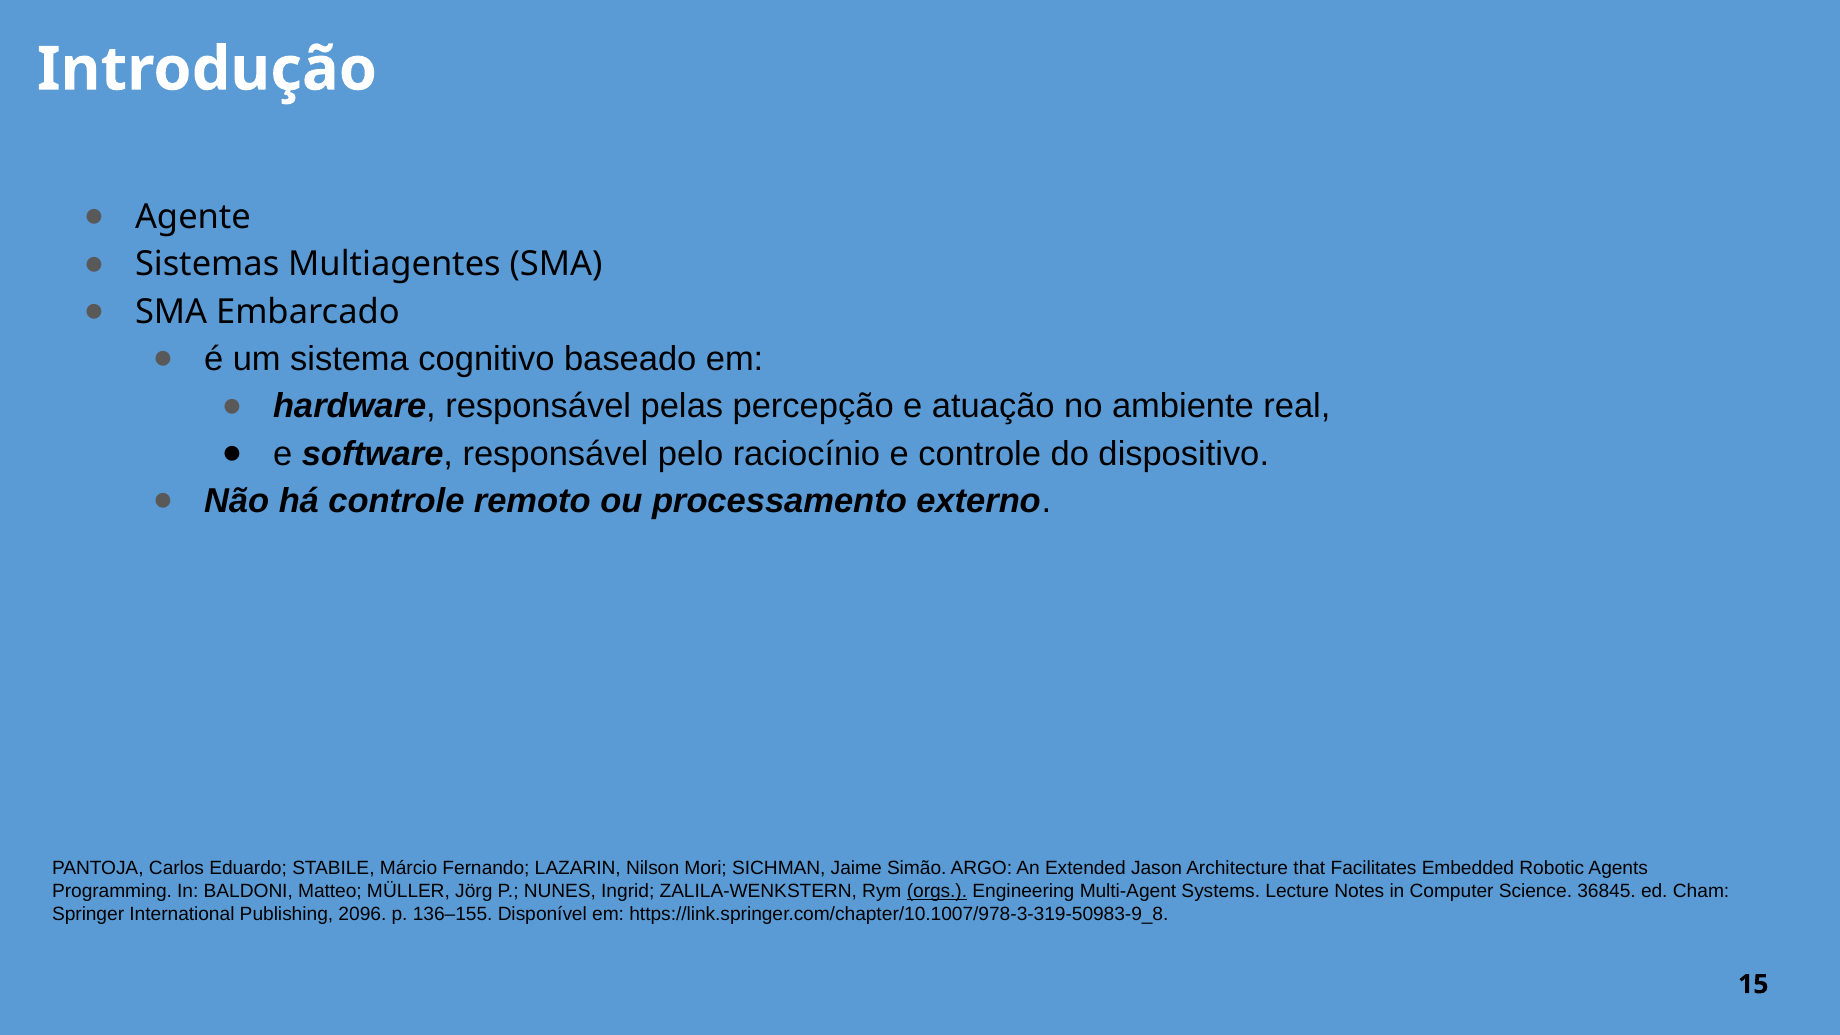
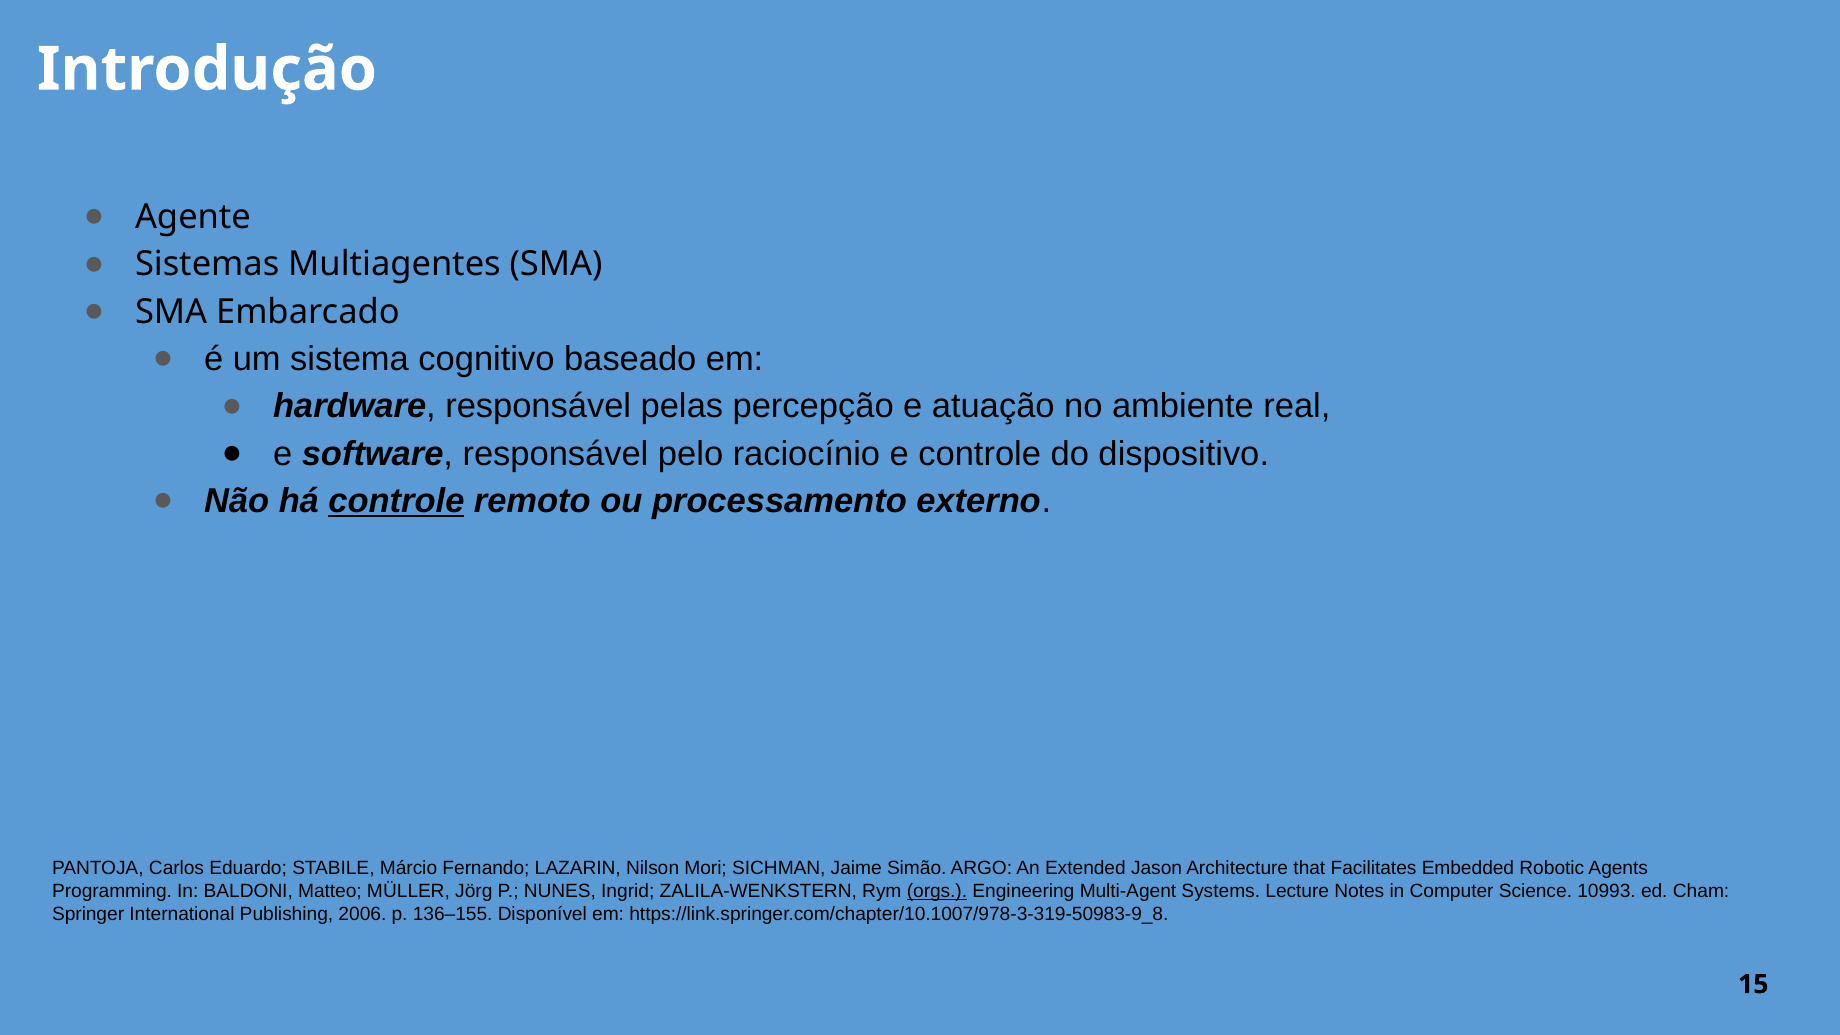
controle at (396, 501) underline: none -> present
36845: 36845 -> 10993
2096: 2096 -> 2006
